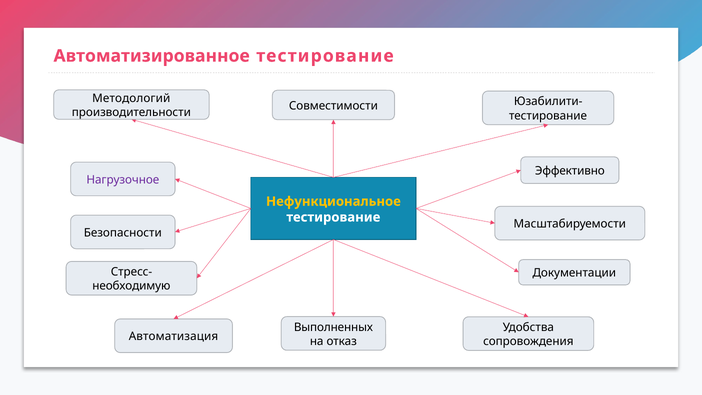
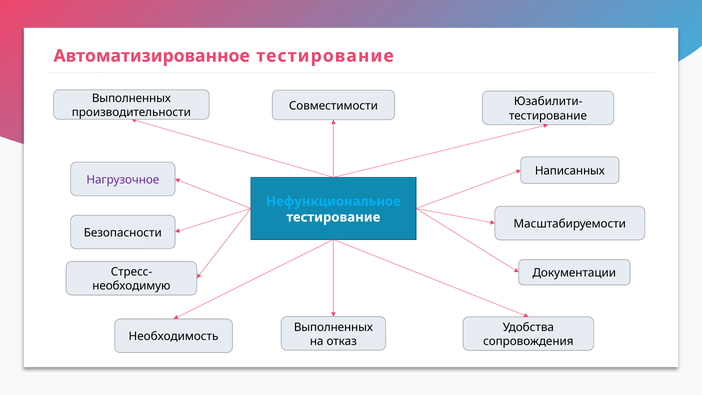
Методологий at (131, 98): Методологий -> Выполненных
Эффективно: Эффективно -> Написанных
Нефункциональное colour: yellow -> light blue
Автоматизация: Автоматизация -> Необходимость
